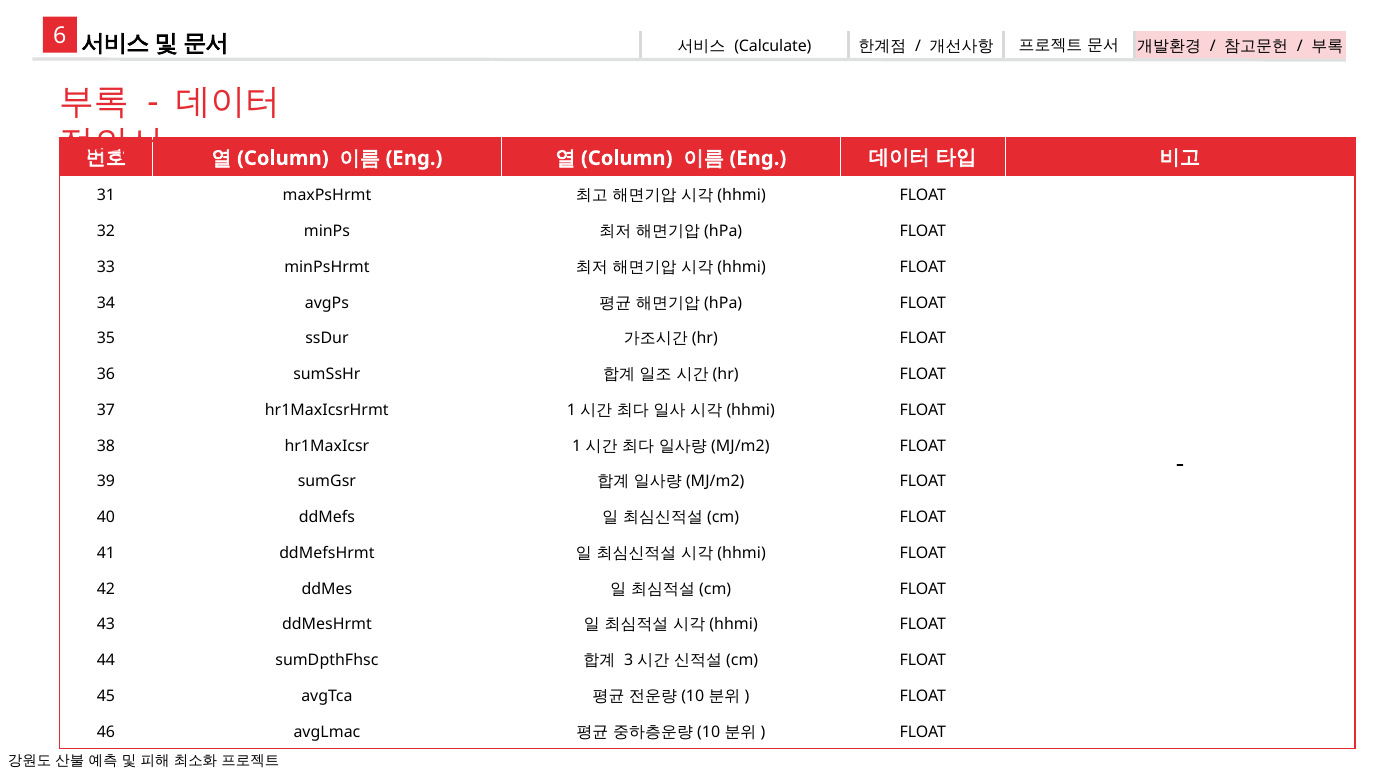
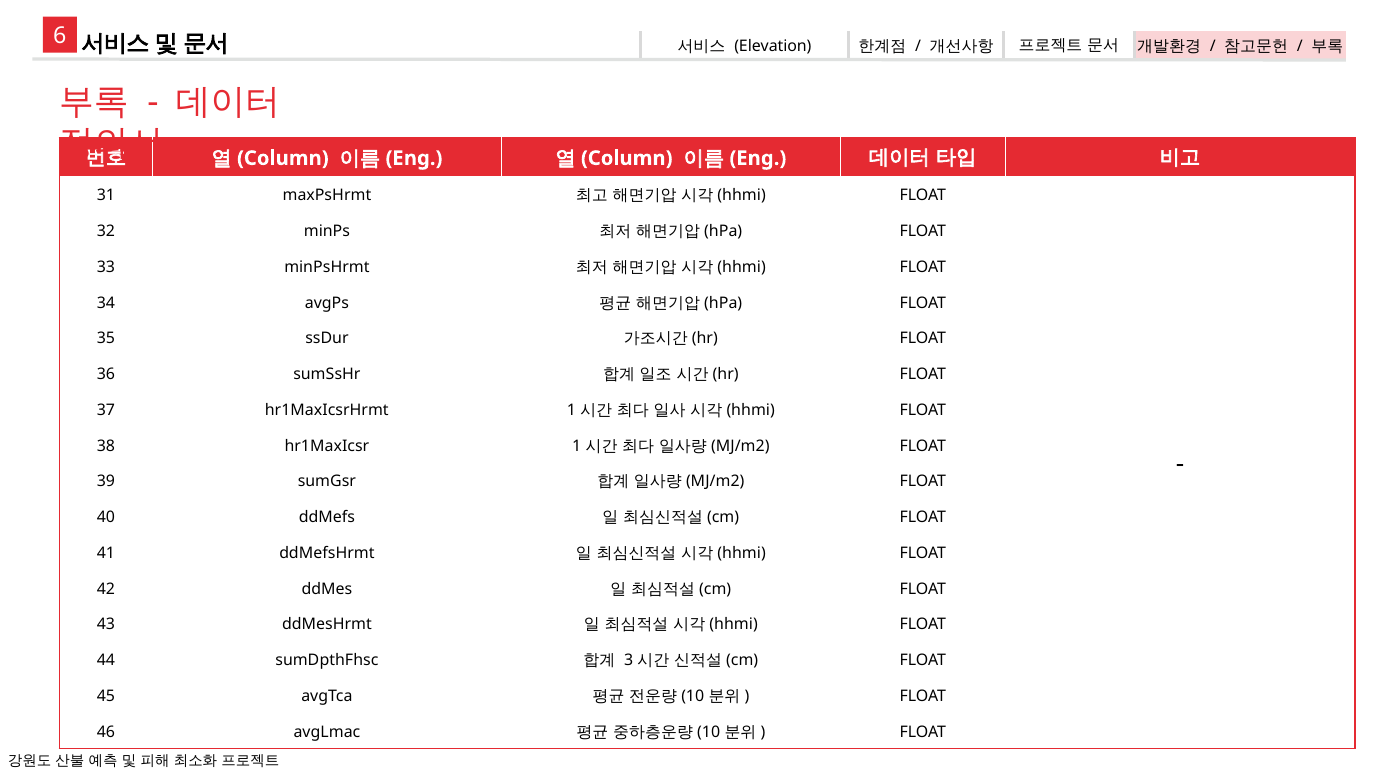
Calculate: Calculate -> Elevation
